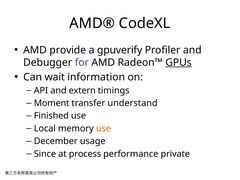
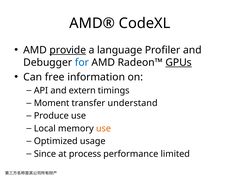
provide underline: none -> present
gpuverify: gpuverify -> language
for colour: purple -> blue
wait: wait -> free
Finished: Finished -> Produce
December: December -> Optimized
private: private -> limited
